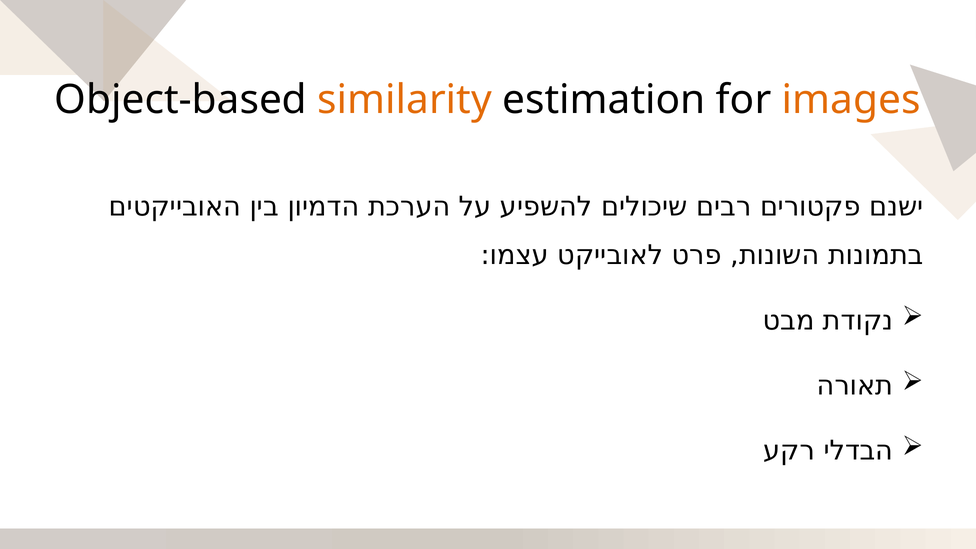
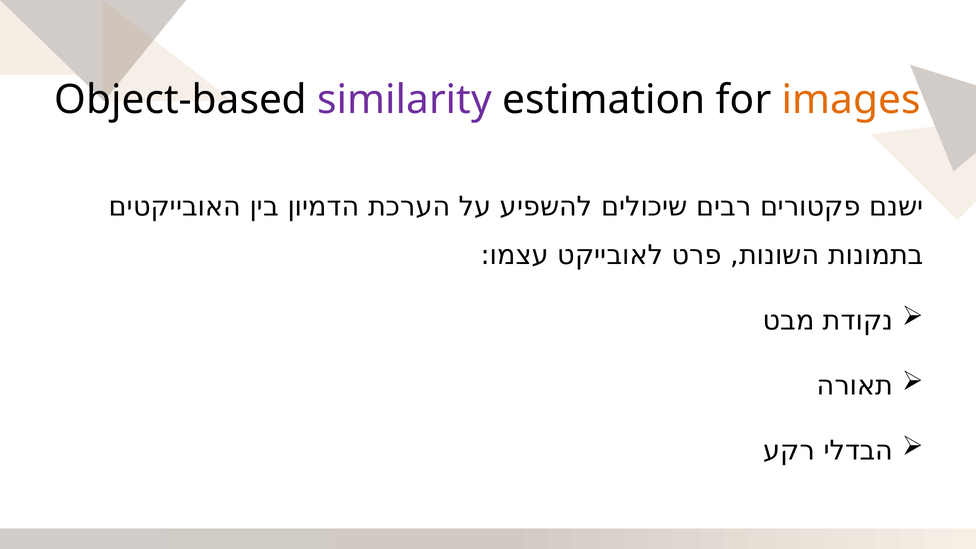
similarity colour: orange -> purple
